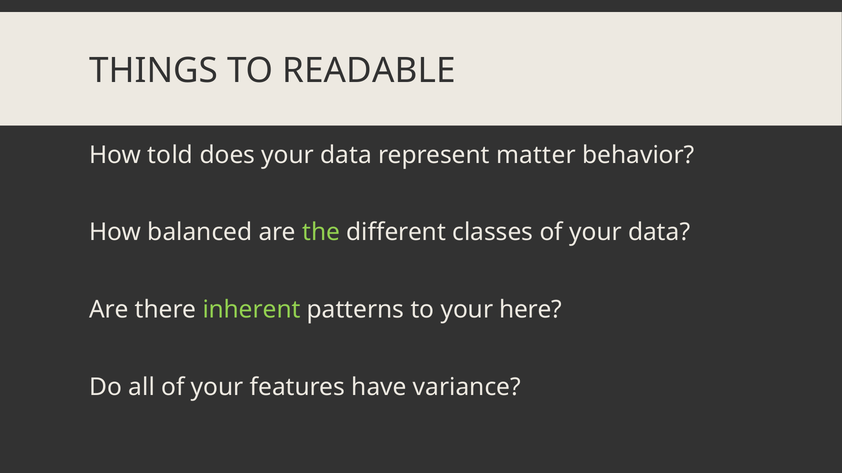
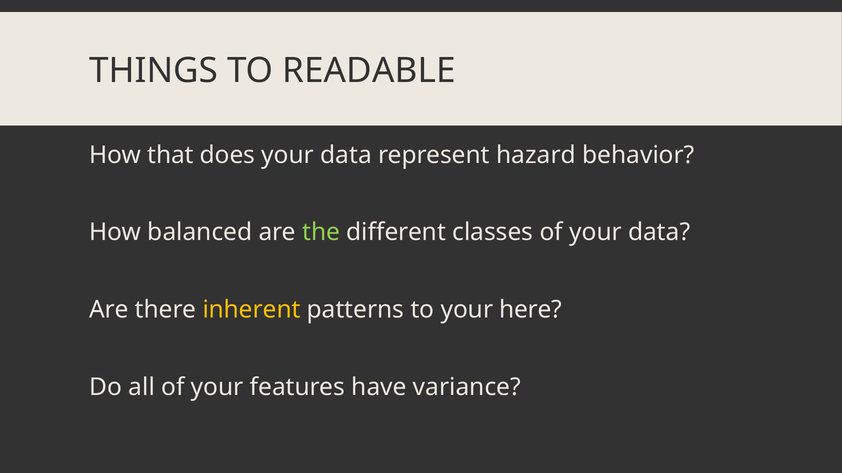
told: told -> that
matter: matter -> hazard
inherent colour: light green -> yellow
